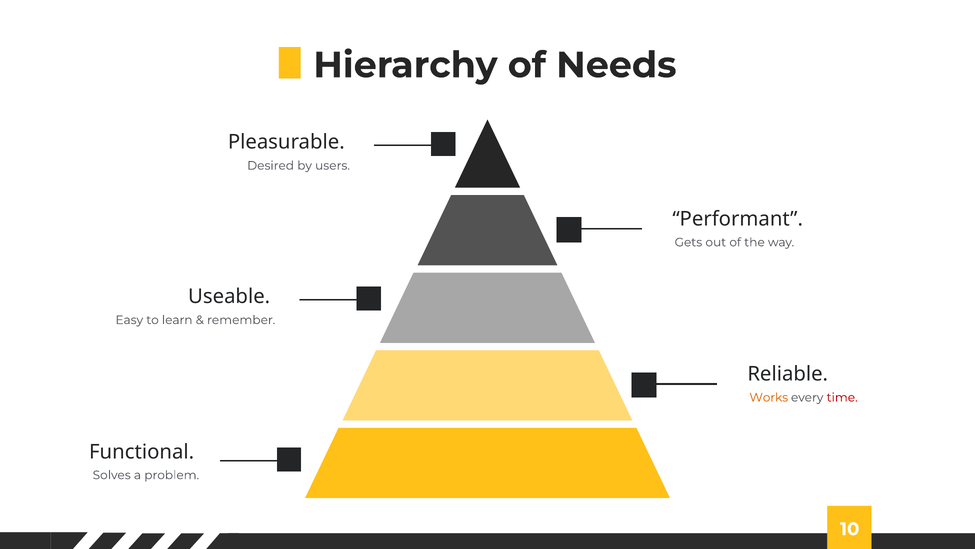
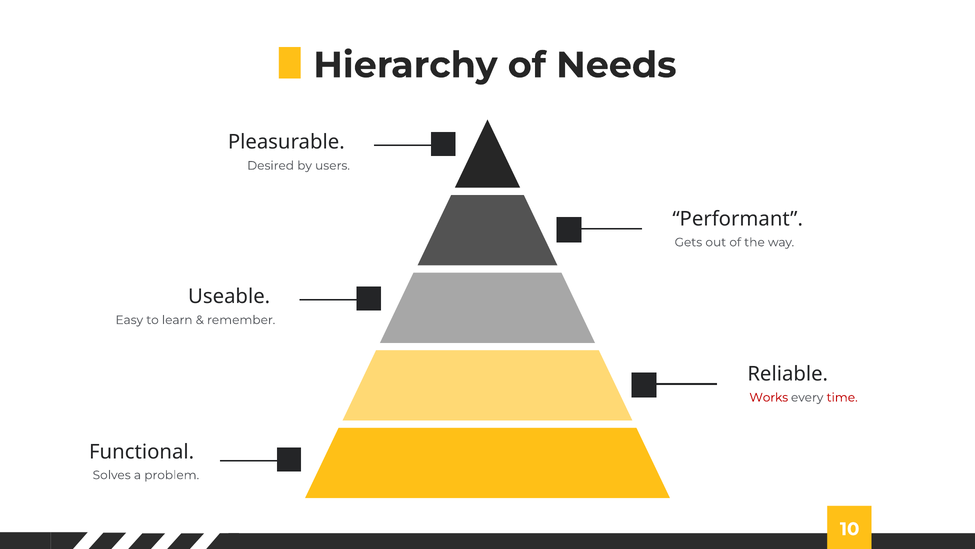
Works colour: orange -> red
